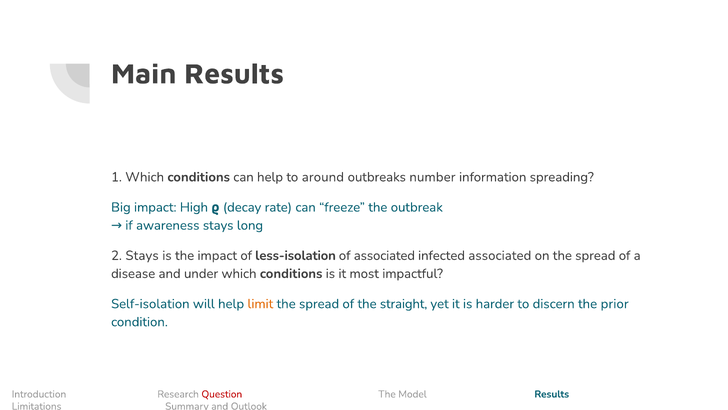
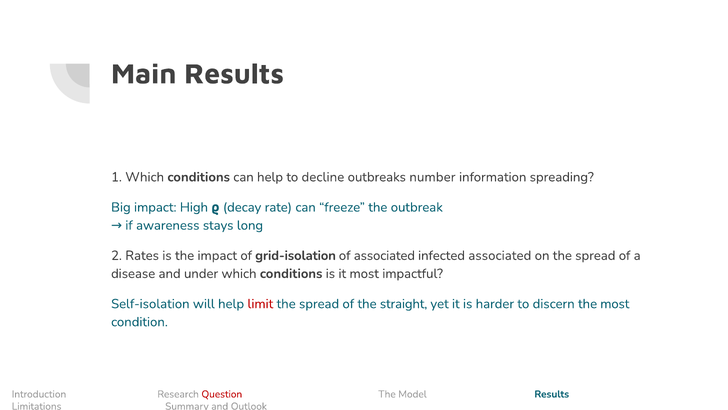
around: around -> decline
2 Stays: Stays -> Rates
less-isolation: less-isolation -> grid-isolation
limit colour: orange -> red
the prior: prior -> most
